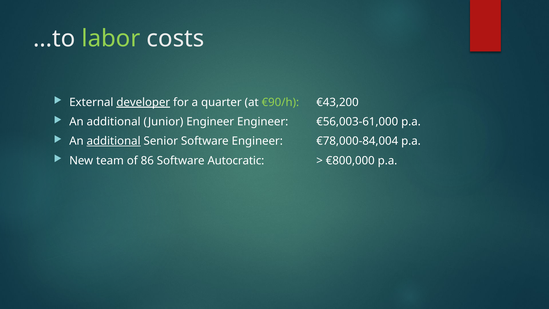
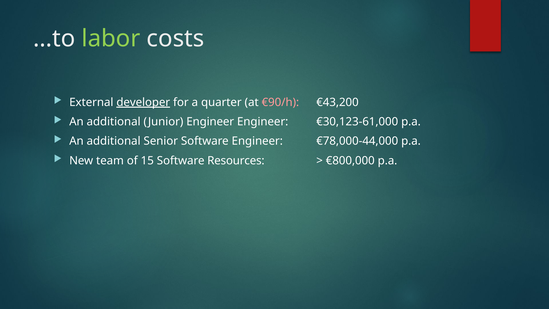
€90/h colour: light green -> pink
€56,003-61,000: €56,003-61,000 -> €30,123-61,000
additional at (114, 141) underline: present -> none
€78,000-84,004: €78,000-84,004 -> €78,000-44,000
86: 86 -> 15
Autocratic: Autocratic -> Resources
